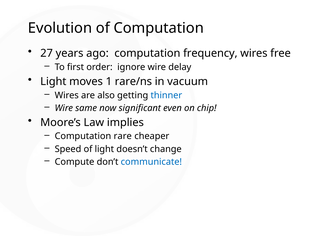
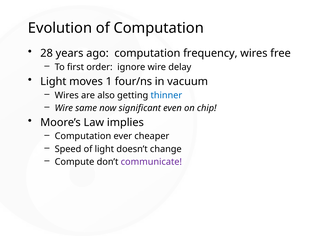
27: 27 -> 28
rare/ns: rare/ns -> four/ns
rare: rare -> ever
communicate colour: blue -> purple
